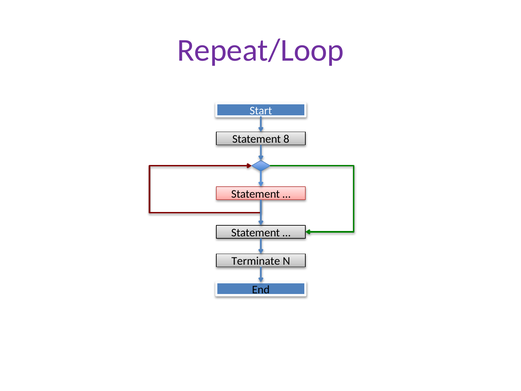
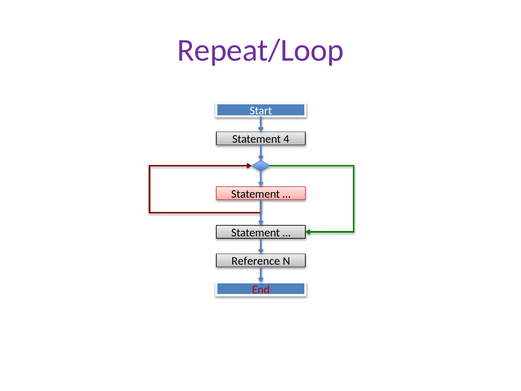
8: 8 -> 4
Terminate: Terminate -> Reference
End colour: black -> red
